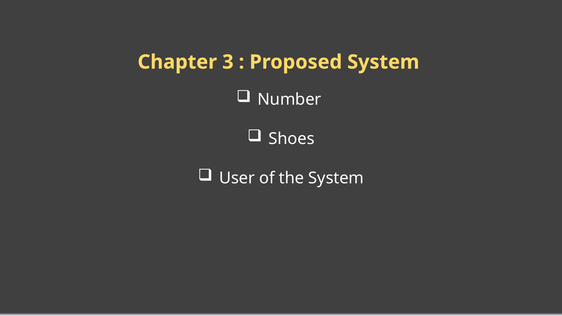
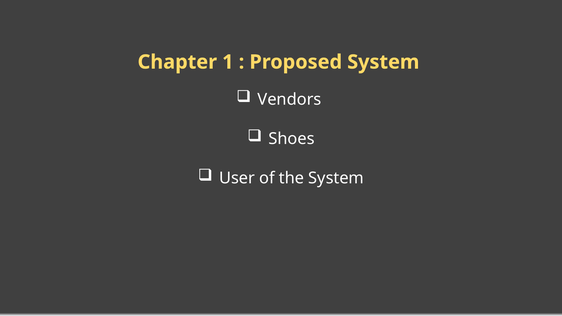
3: 3 -> 1
Number: Number -> Vendors
